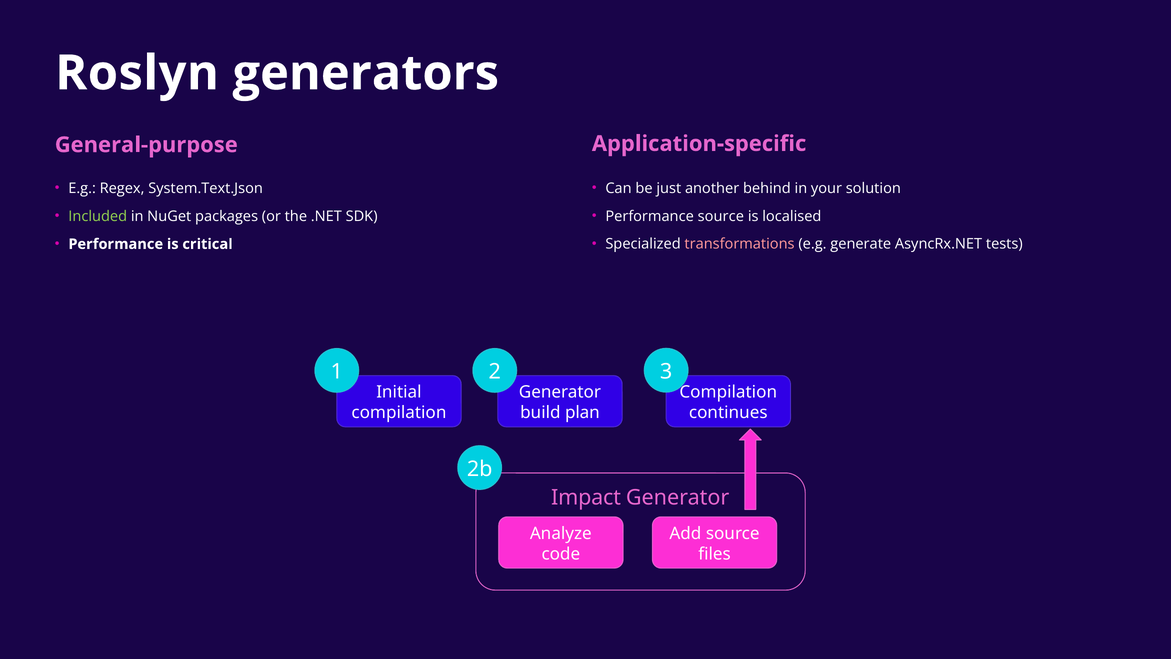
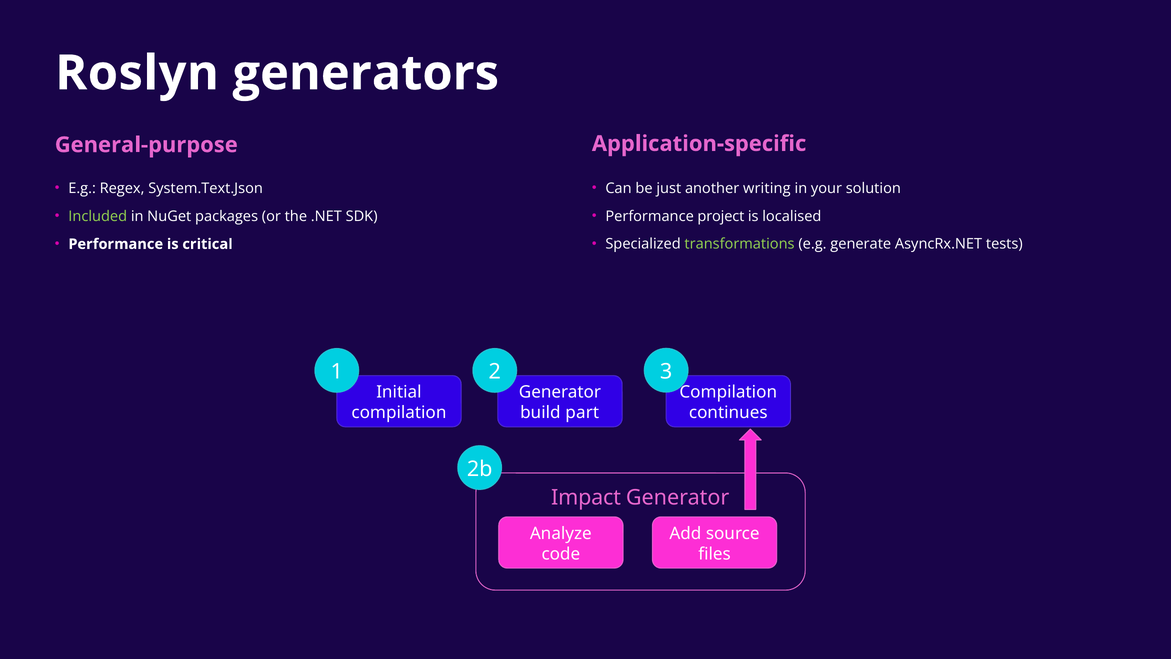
behind: behind -> writing
Performance source: source -> project
transformations colour: pink -> light green
plan: plan -> part
